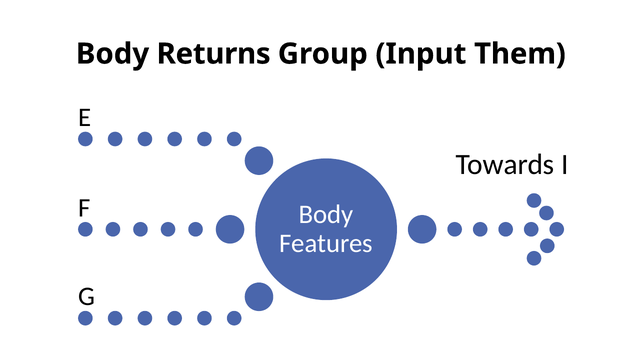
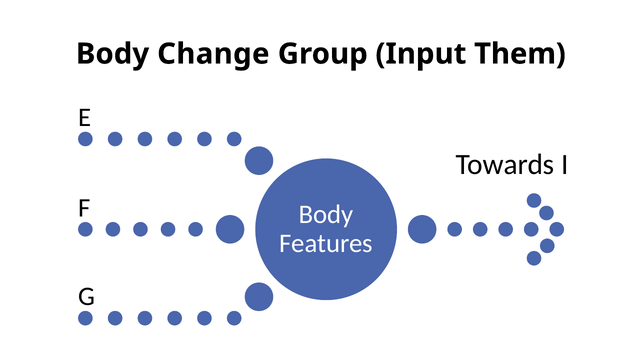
Returns: Returns -> Change
